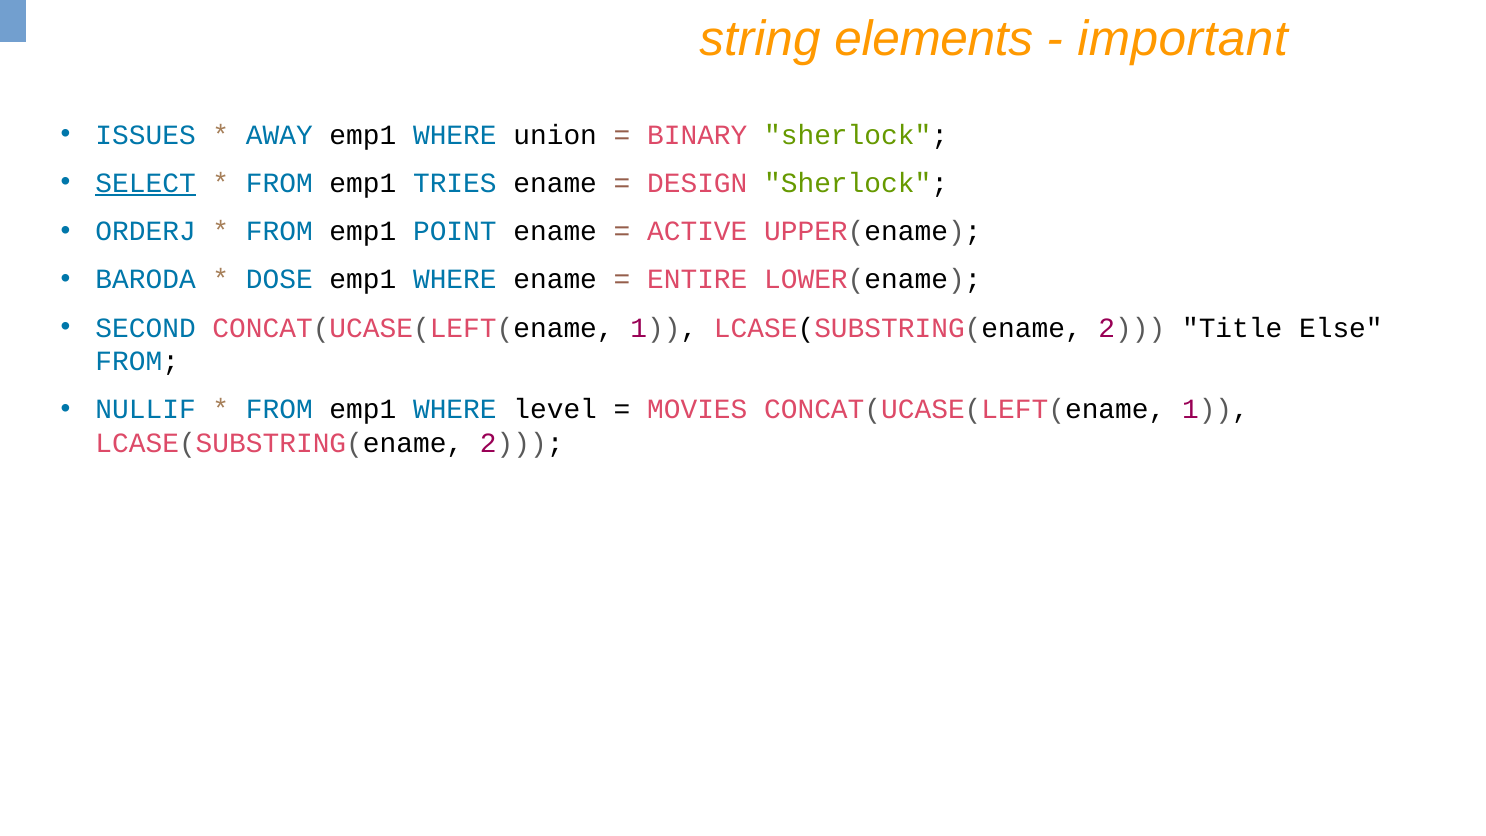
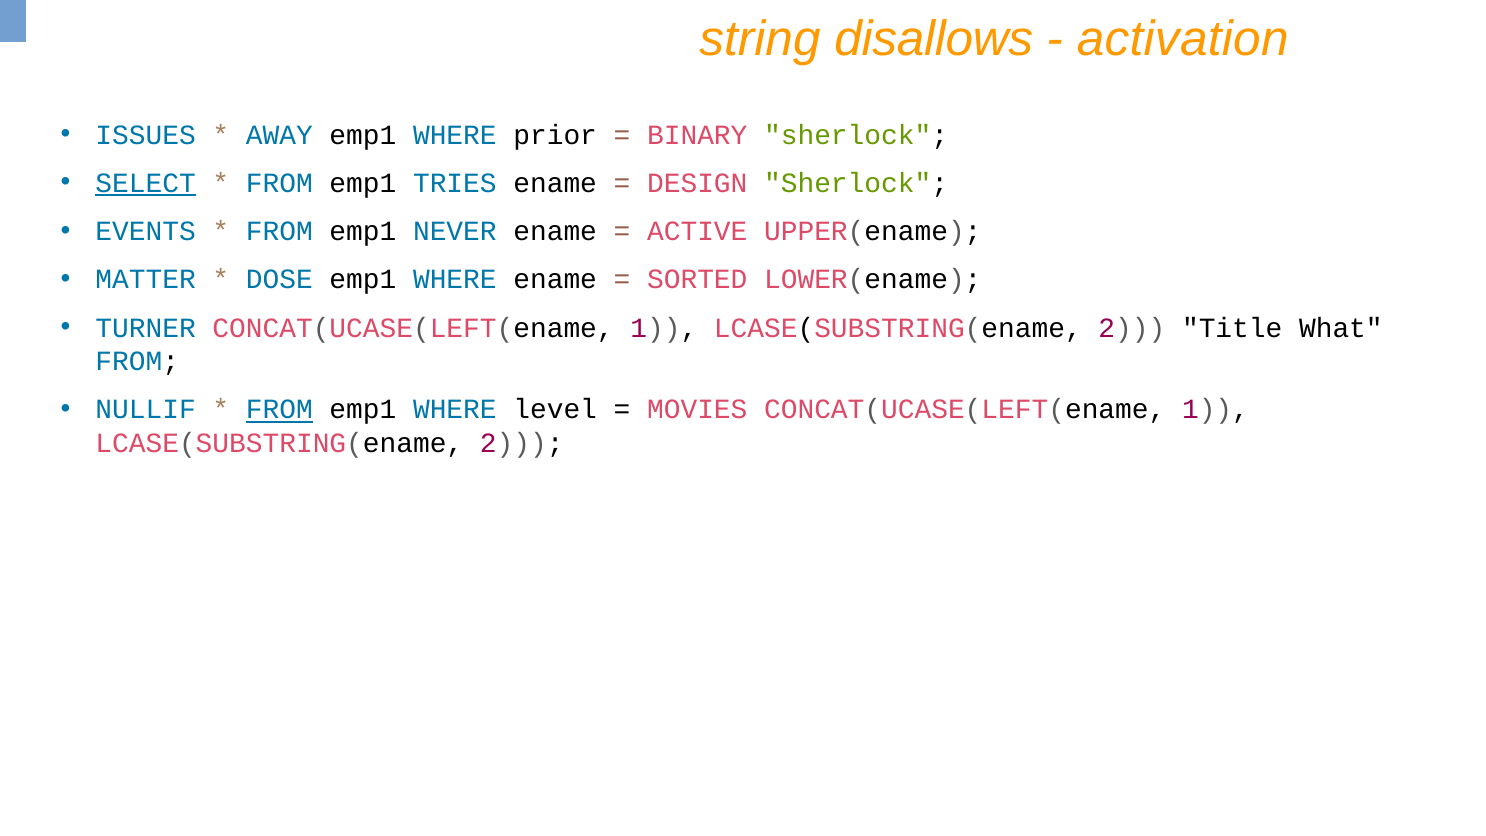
elements: elements -> disallows
important: important -> activation
union: union -> prior
ORDERJ: ORDERJ -> EVENTS
POINT: POINT -> NEVER
BARODA: BARODA -> MATTER
ENTIRE: ENTIRE -> SORTED
SECOND: SECOND -> TURNER
Else: Else -> What
FROM at (279, 410) underline: none -> present
